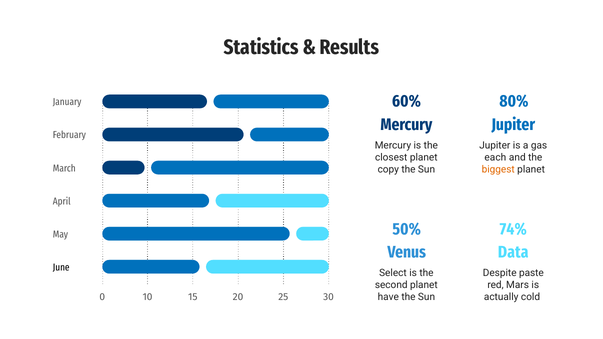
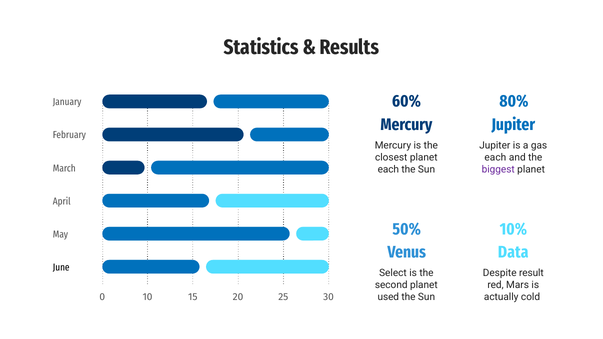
copy at (388, 169): copy -> each
biggest colour: orange -> purple
74%: 74% -> 10%
paste: paste -> result
have: have -> used
